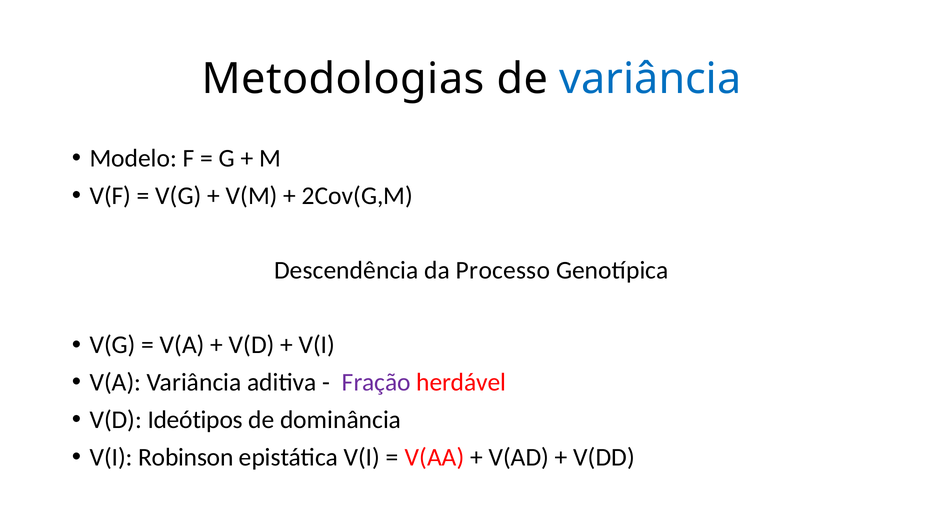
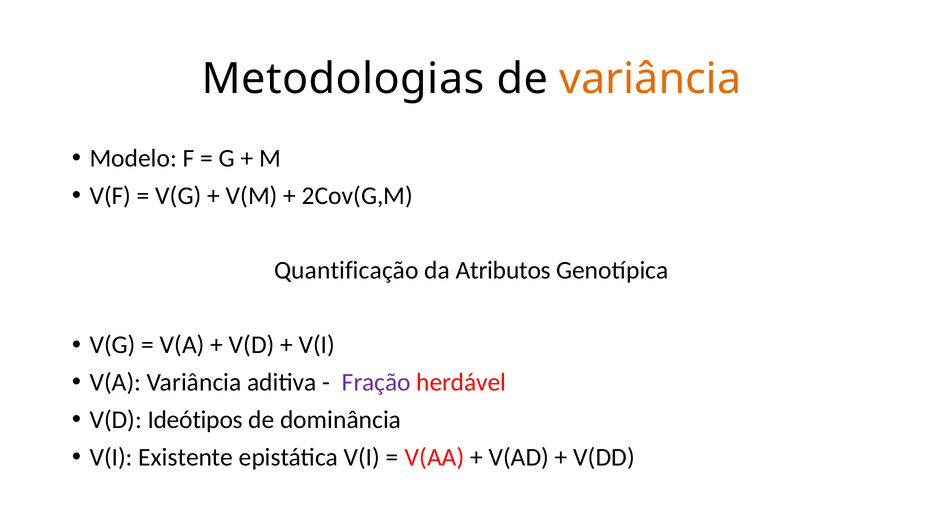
variância at (650, 79) colour: blue -> orange
Descendência: Descendência -> Quantificação
Processo: Processo -> Atributos
Robinson: Robinson -> Existente
